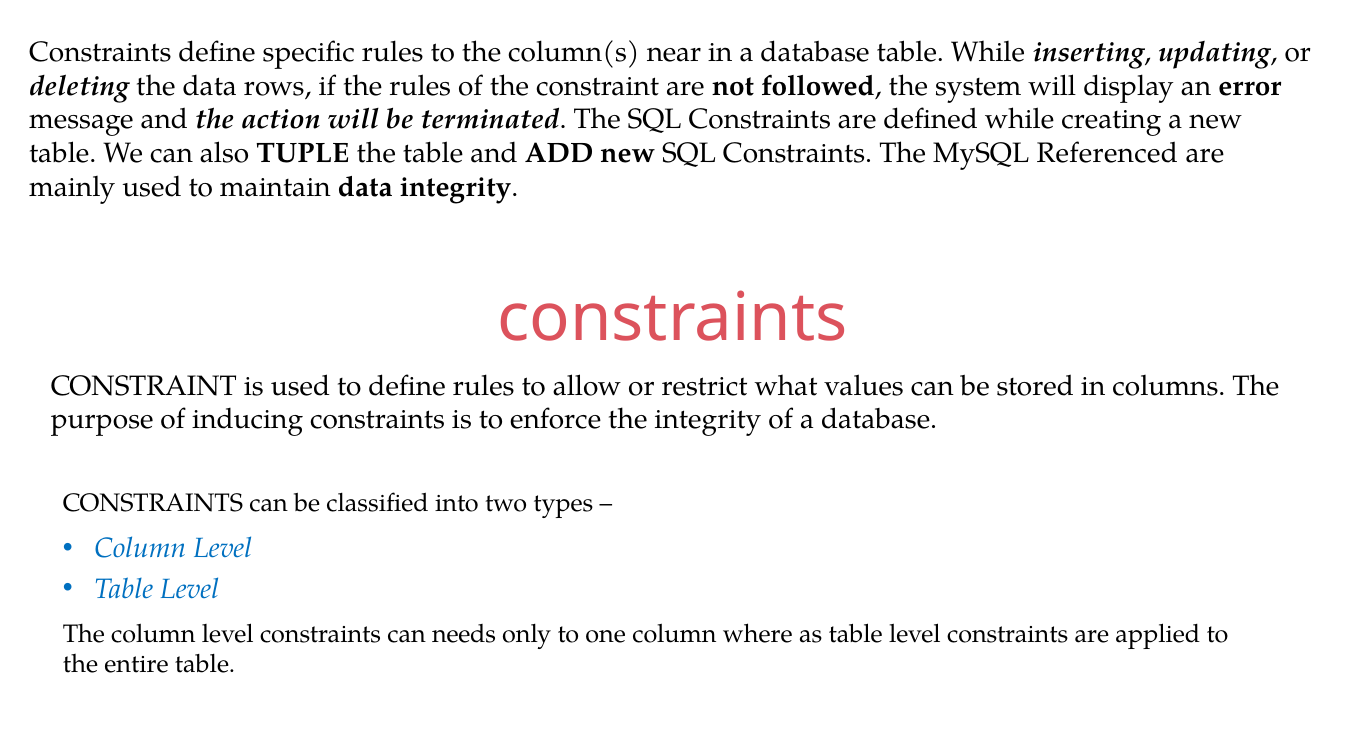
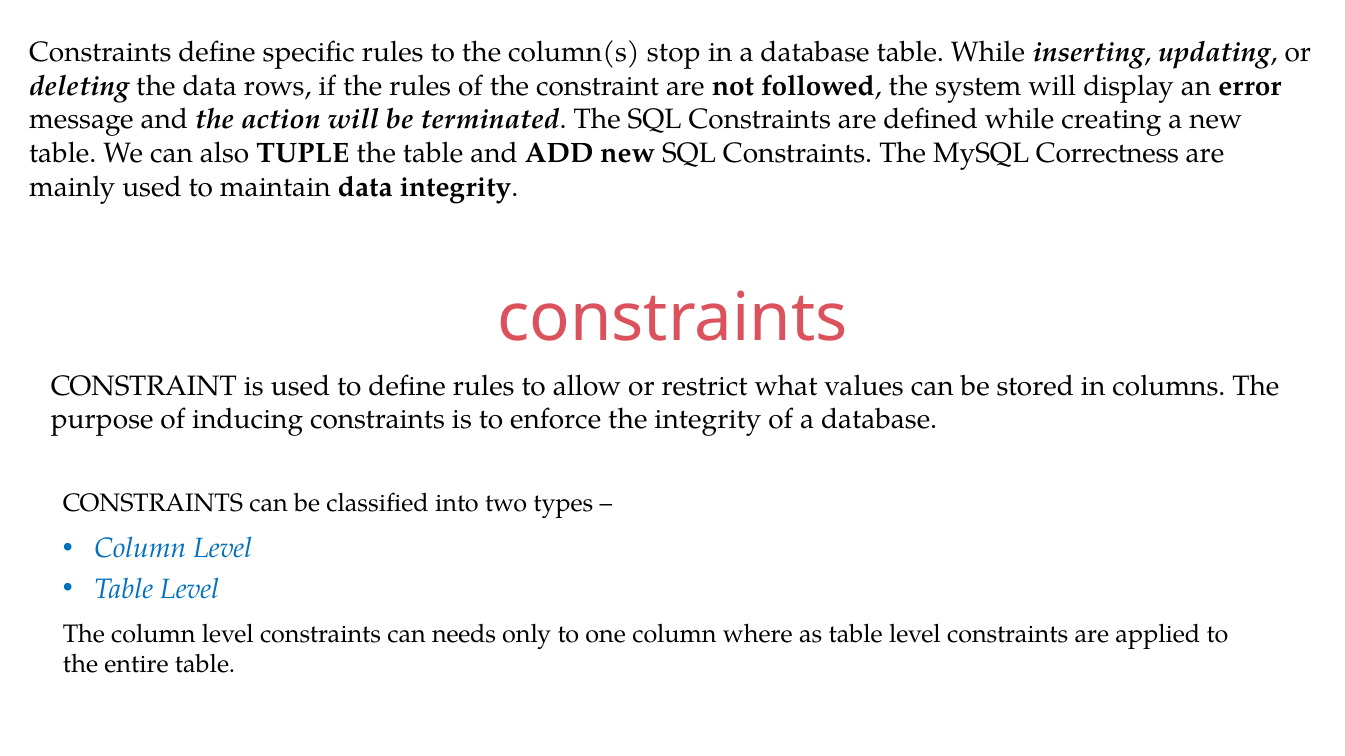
near: near -> stop
Referenced: Referenced -> Correctness
